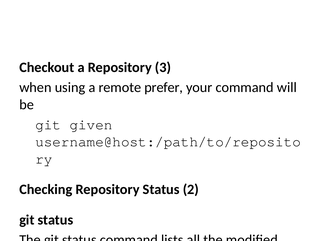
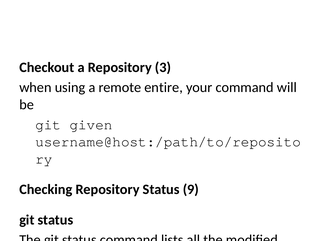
prefer: prefer -> entire
2: 2 -> 9
